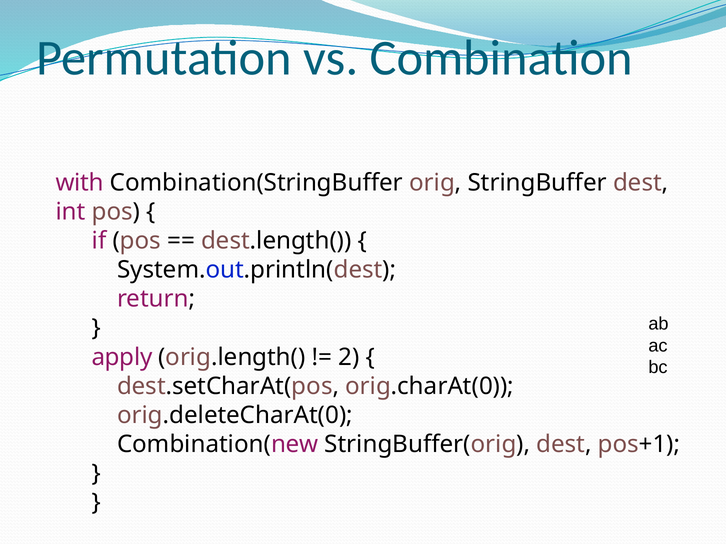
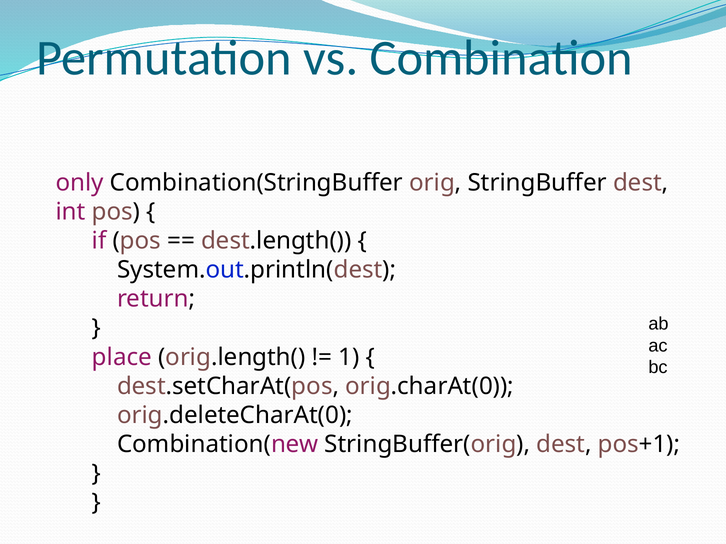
with: with -> only
apply: apply -> place
2: 2 -> 1
